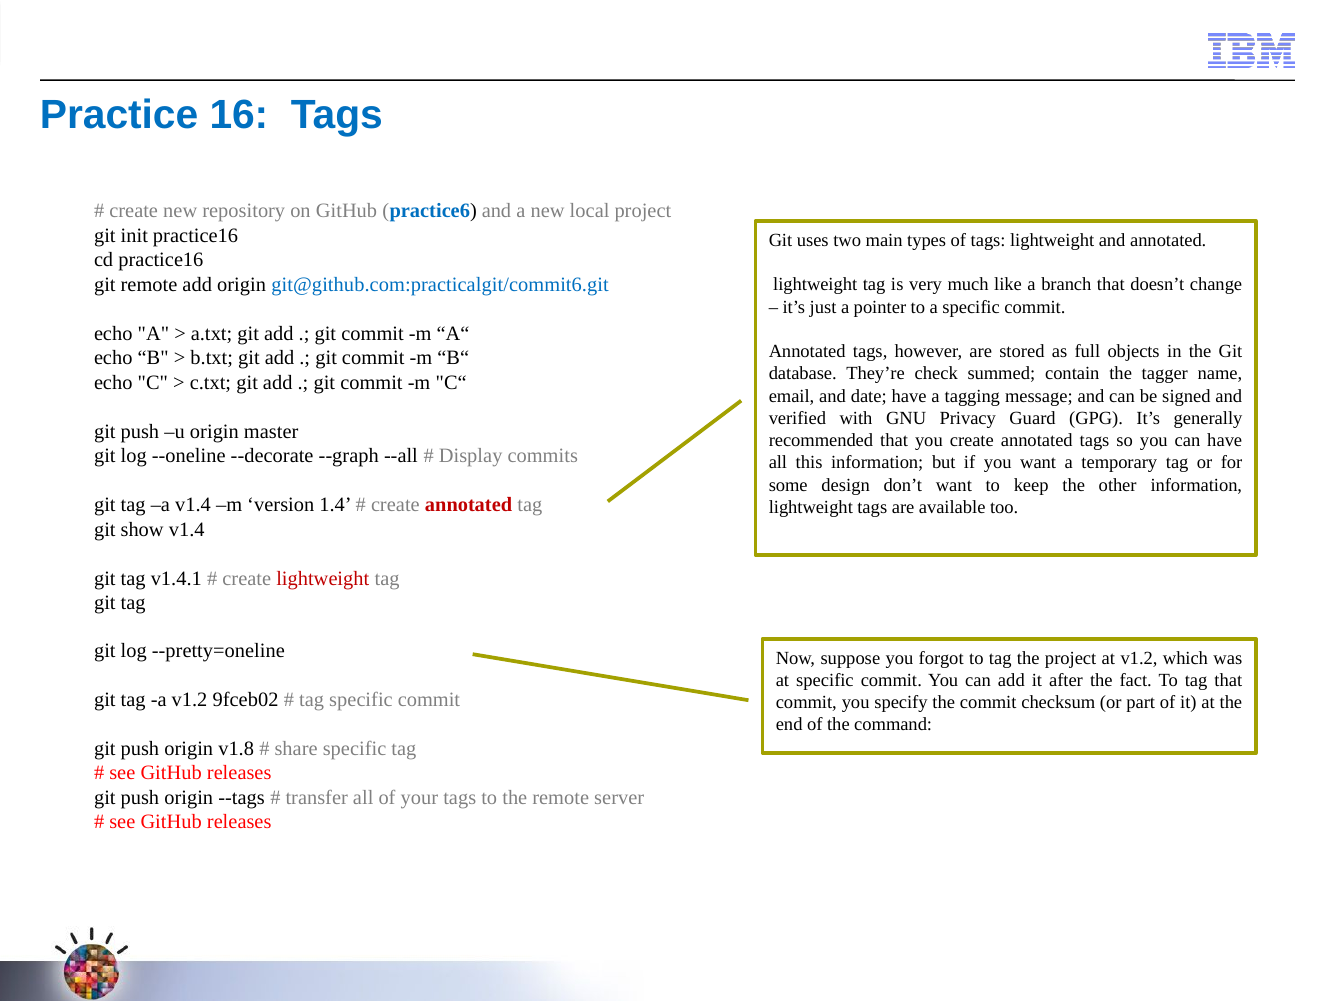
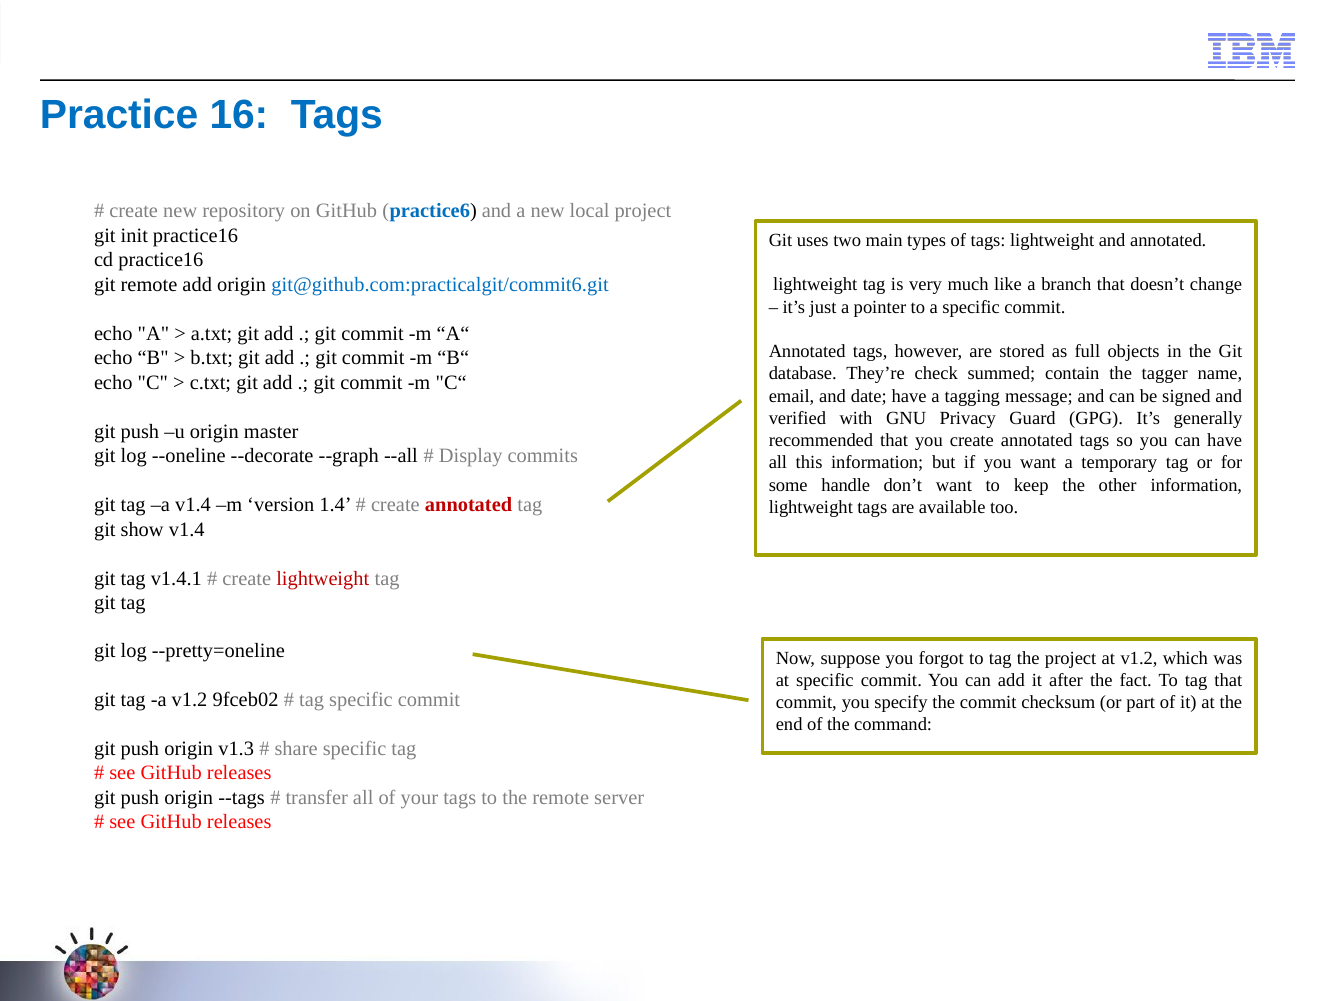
design: design -> handle
v1.8: v1.8 -> v1.3
